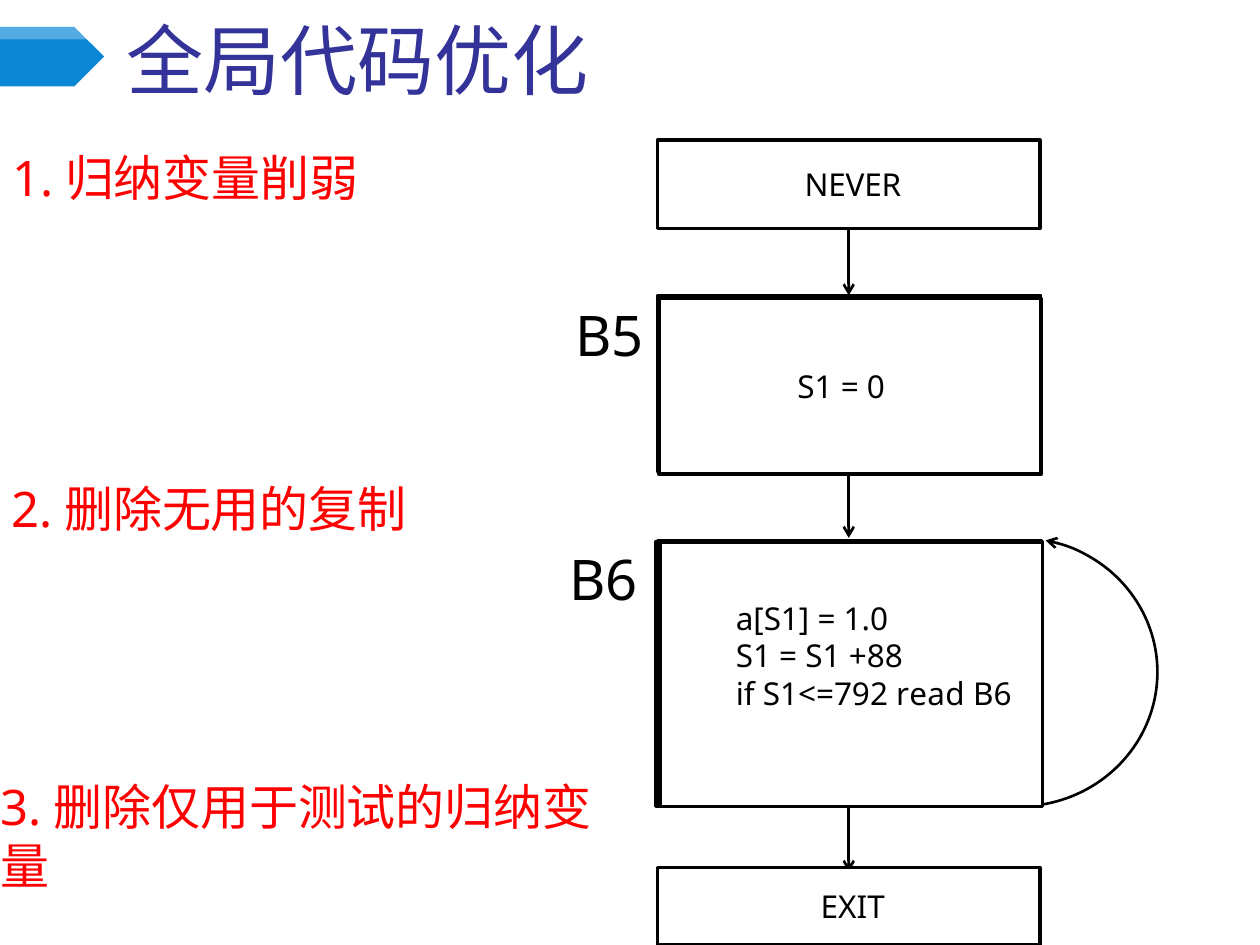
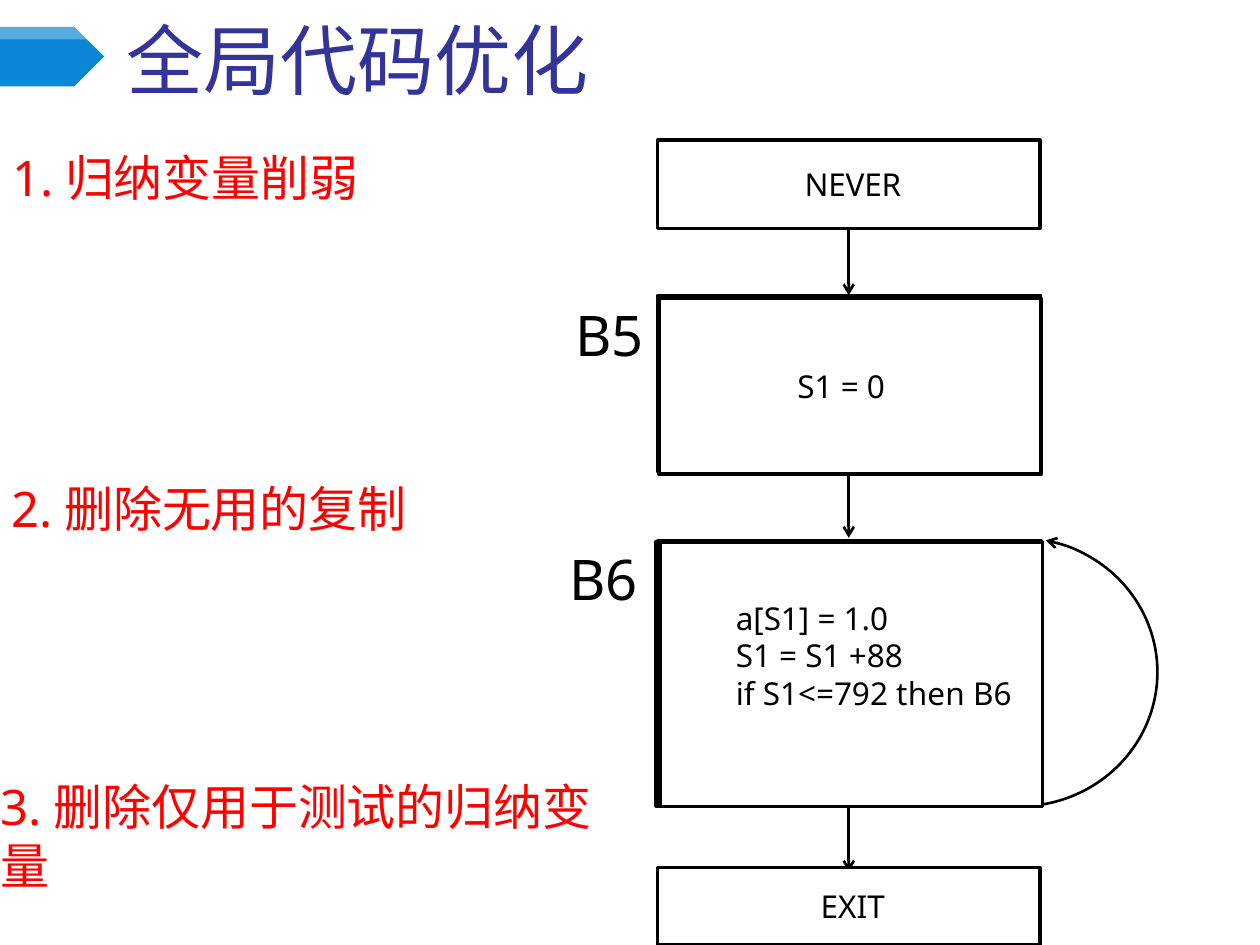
read: read -> then
